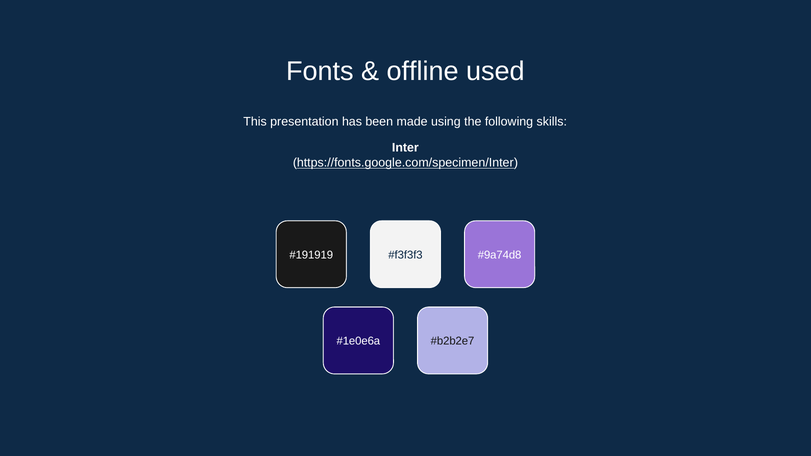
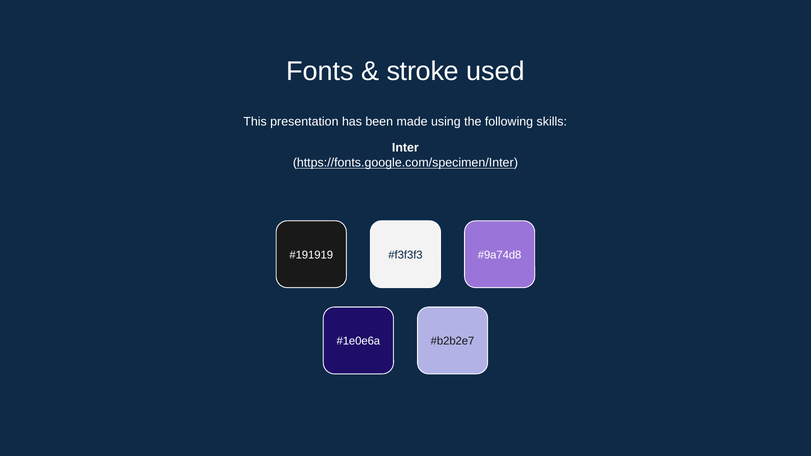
offline: offline -> stroke
